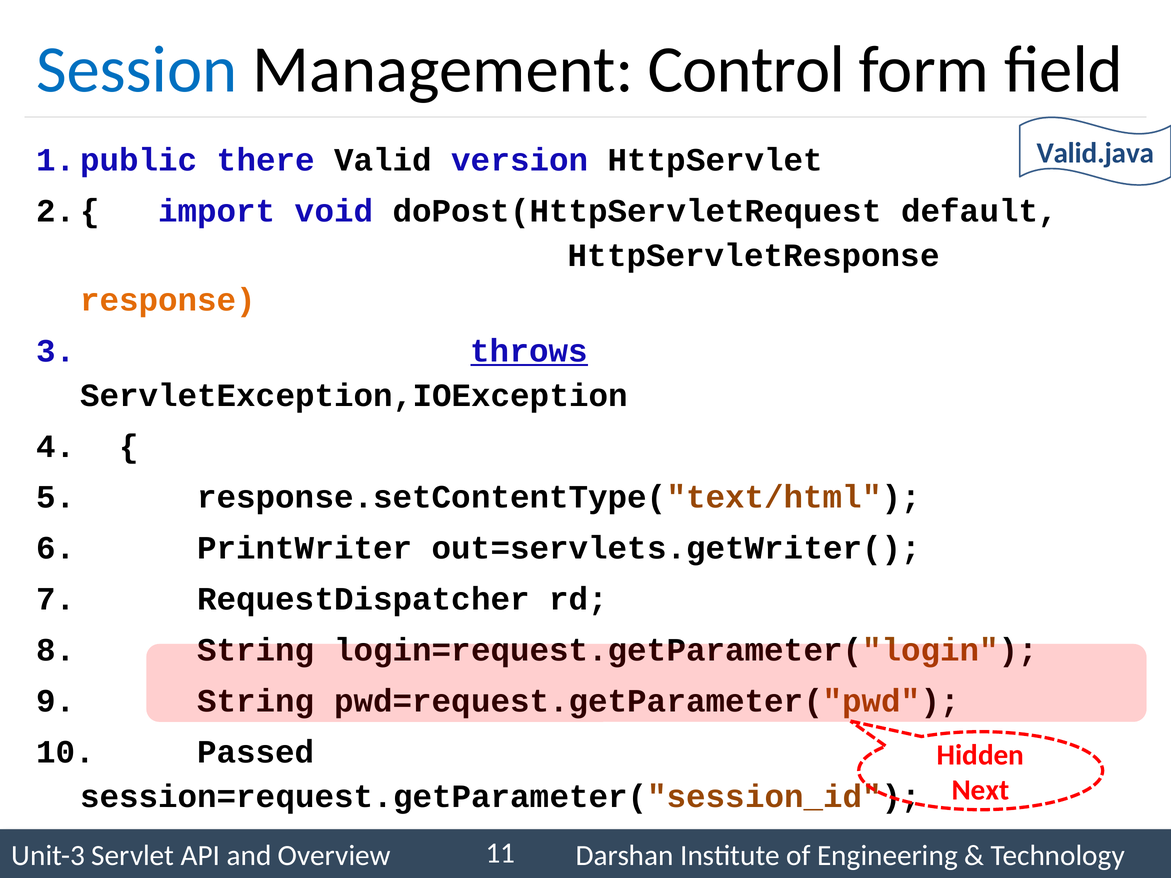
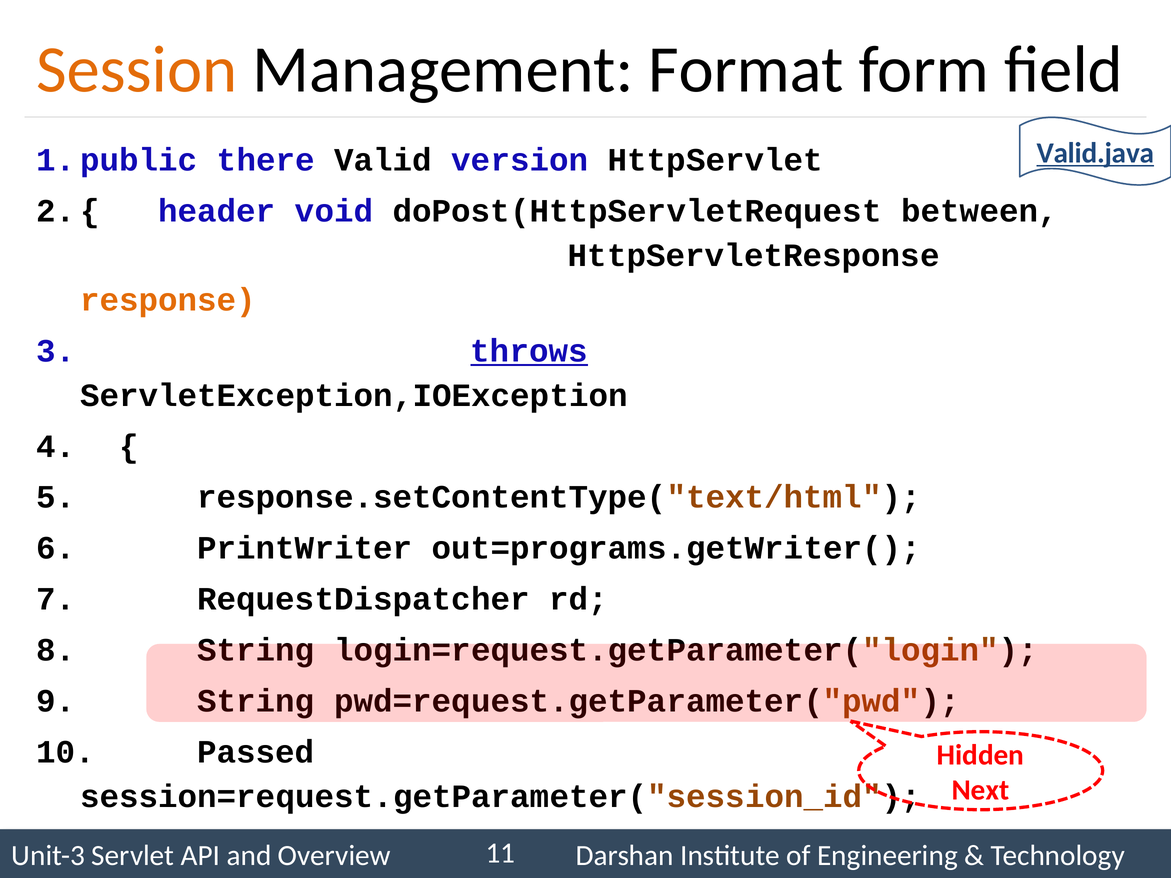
Session colour: blue -> orange
Control: Control -> Format
Valid.java underline: none -> present
import: import -> header
default: default -> between
out=servlets.getWriter(: out=servlets.getWriter( -> out=programs.getWriter(
